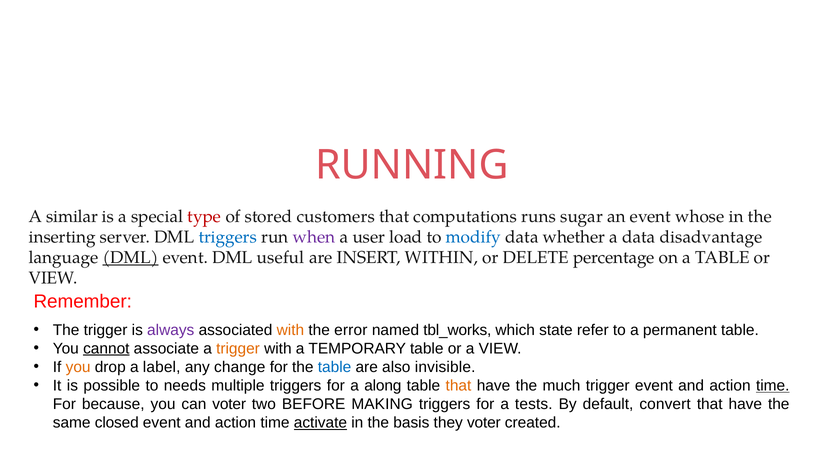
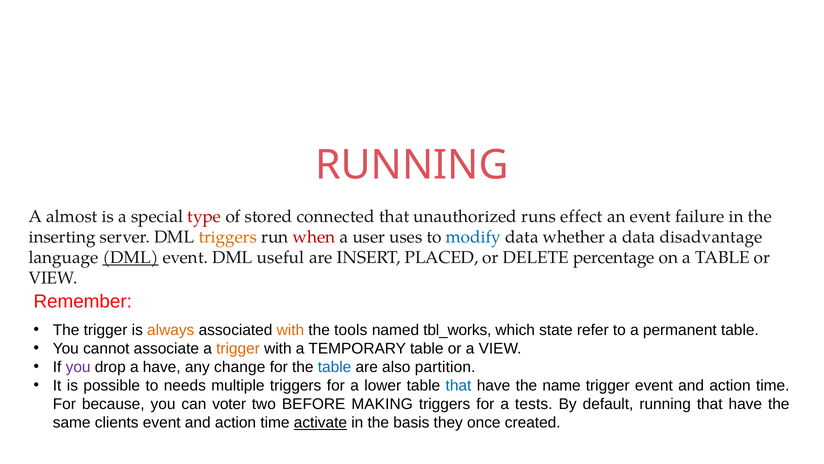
similar: similar -> almost
customers: customers -> connected
computations: computations -> unauthorized
sugar: sugar -> effect
whose: whose -> failure
triggers at (228, 237) colour: blue -> orange
when colour: purple -> red
load: load -> uses
WITHIN: WITHIN -> PLACED
always colour: purple -> orange
error: error -> tools
cannot underline: present -> none
you at (78, 367) colour: orange -> purple
a label: label -> have
invisible: invisible -> partition
along: along -> lower
that at (458, 385) colour: orange -> blue
much: much -> name
time at (773, 385) underline: present -> none
default convert: convert -> running
closed: closed -> clients
they voter: voter -> once
